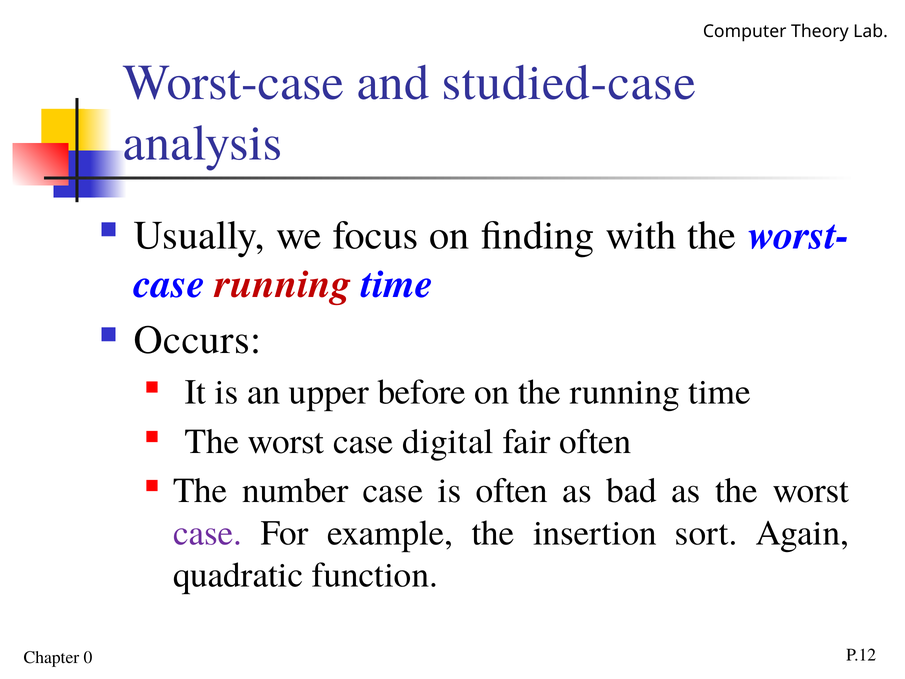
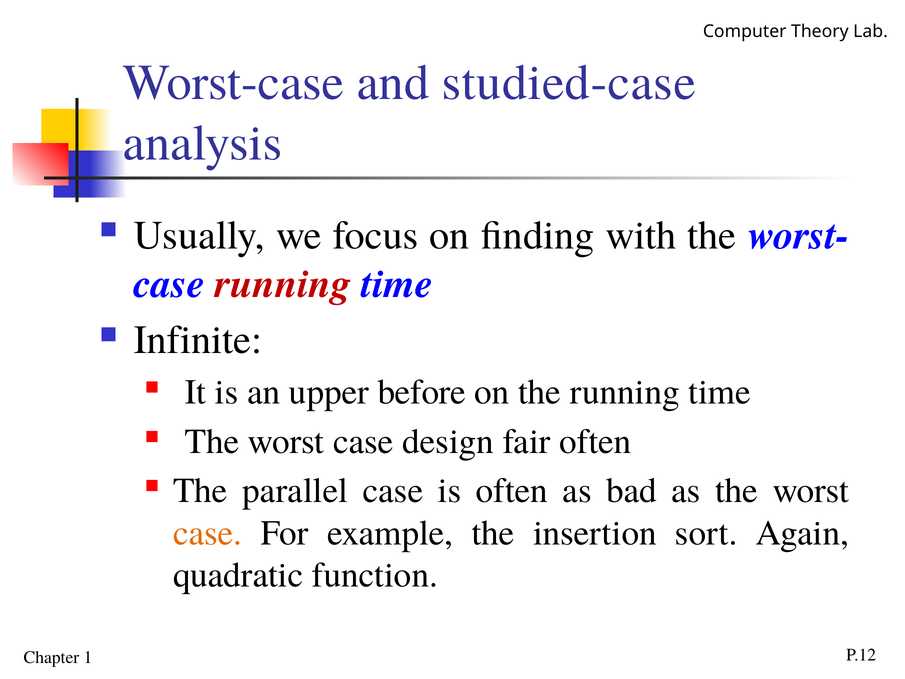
Occurs: Occurs -> Infinite
digital: digital -> design
number: number -> parallel
case at (208, 533) colour: purple -> orange
0: 0 -> 1
